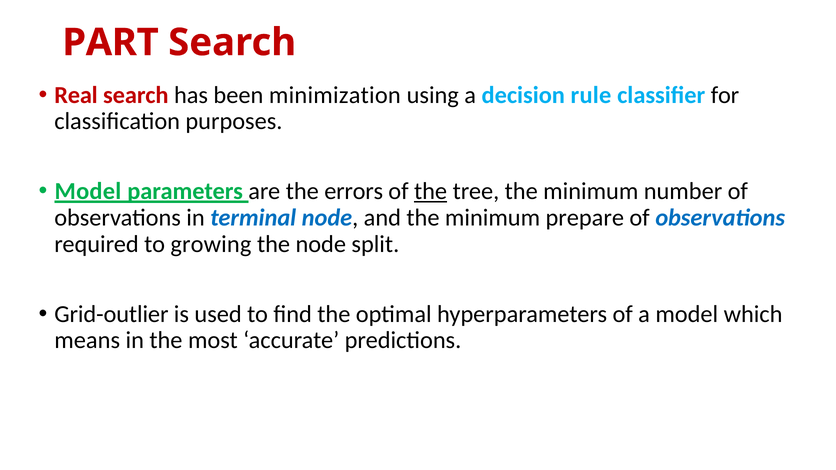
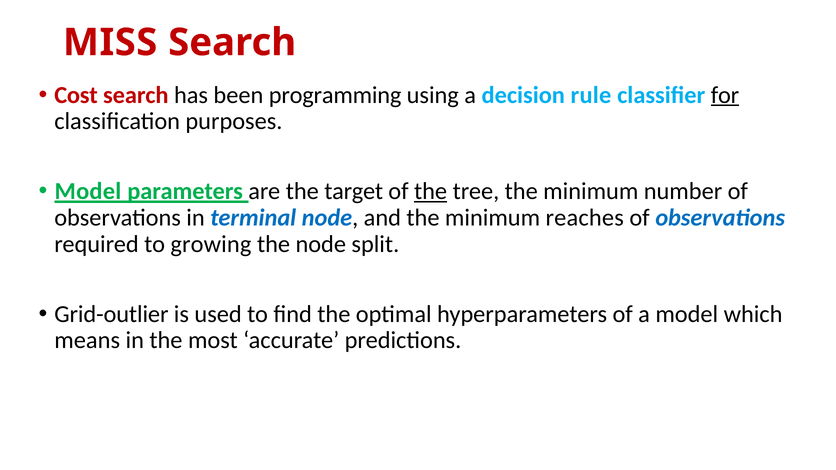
PART: PART -> MISS
Real: Real -> Cost
minimization: minimization -> programming
for underline: none -> present
errors: errors -> target
prepare: prepare -> reaches
